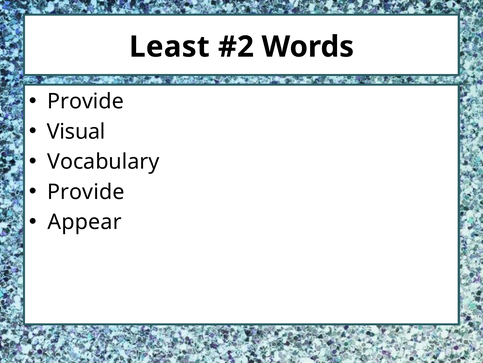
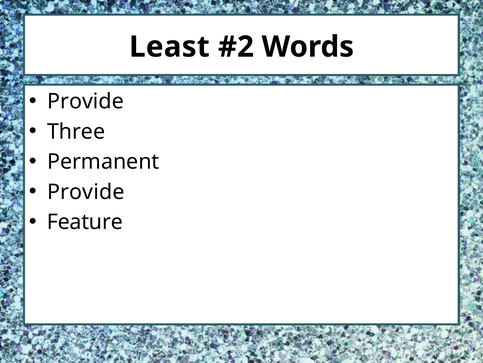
Visual: Visual -> Three
Vocabulary: Vocabulary -> Permanent
Appear: Appear -> Feature
